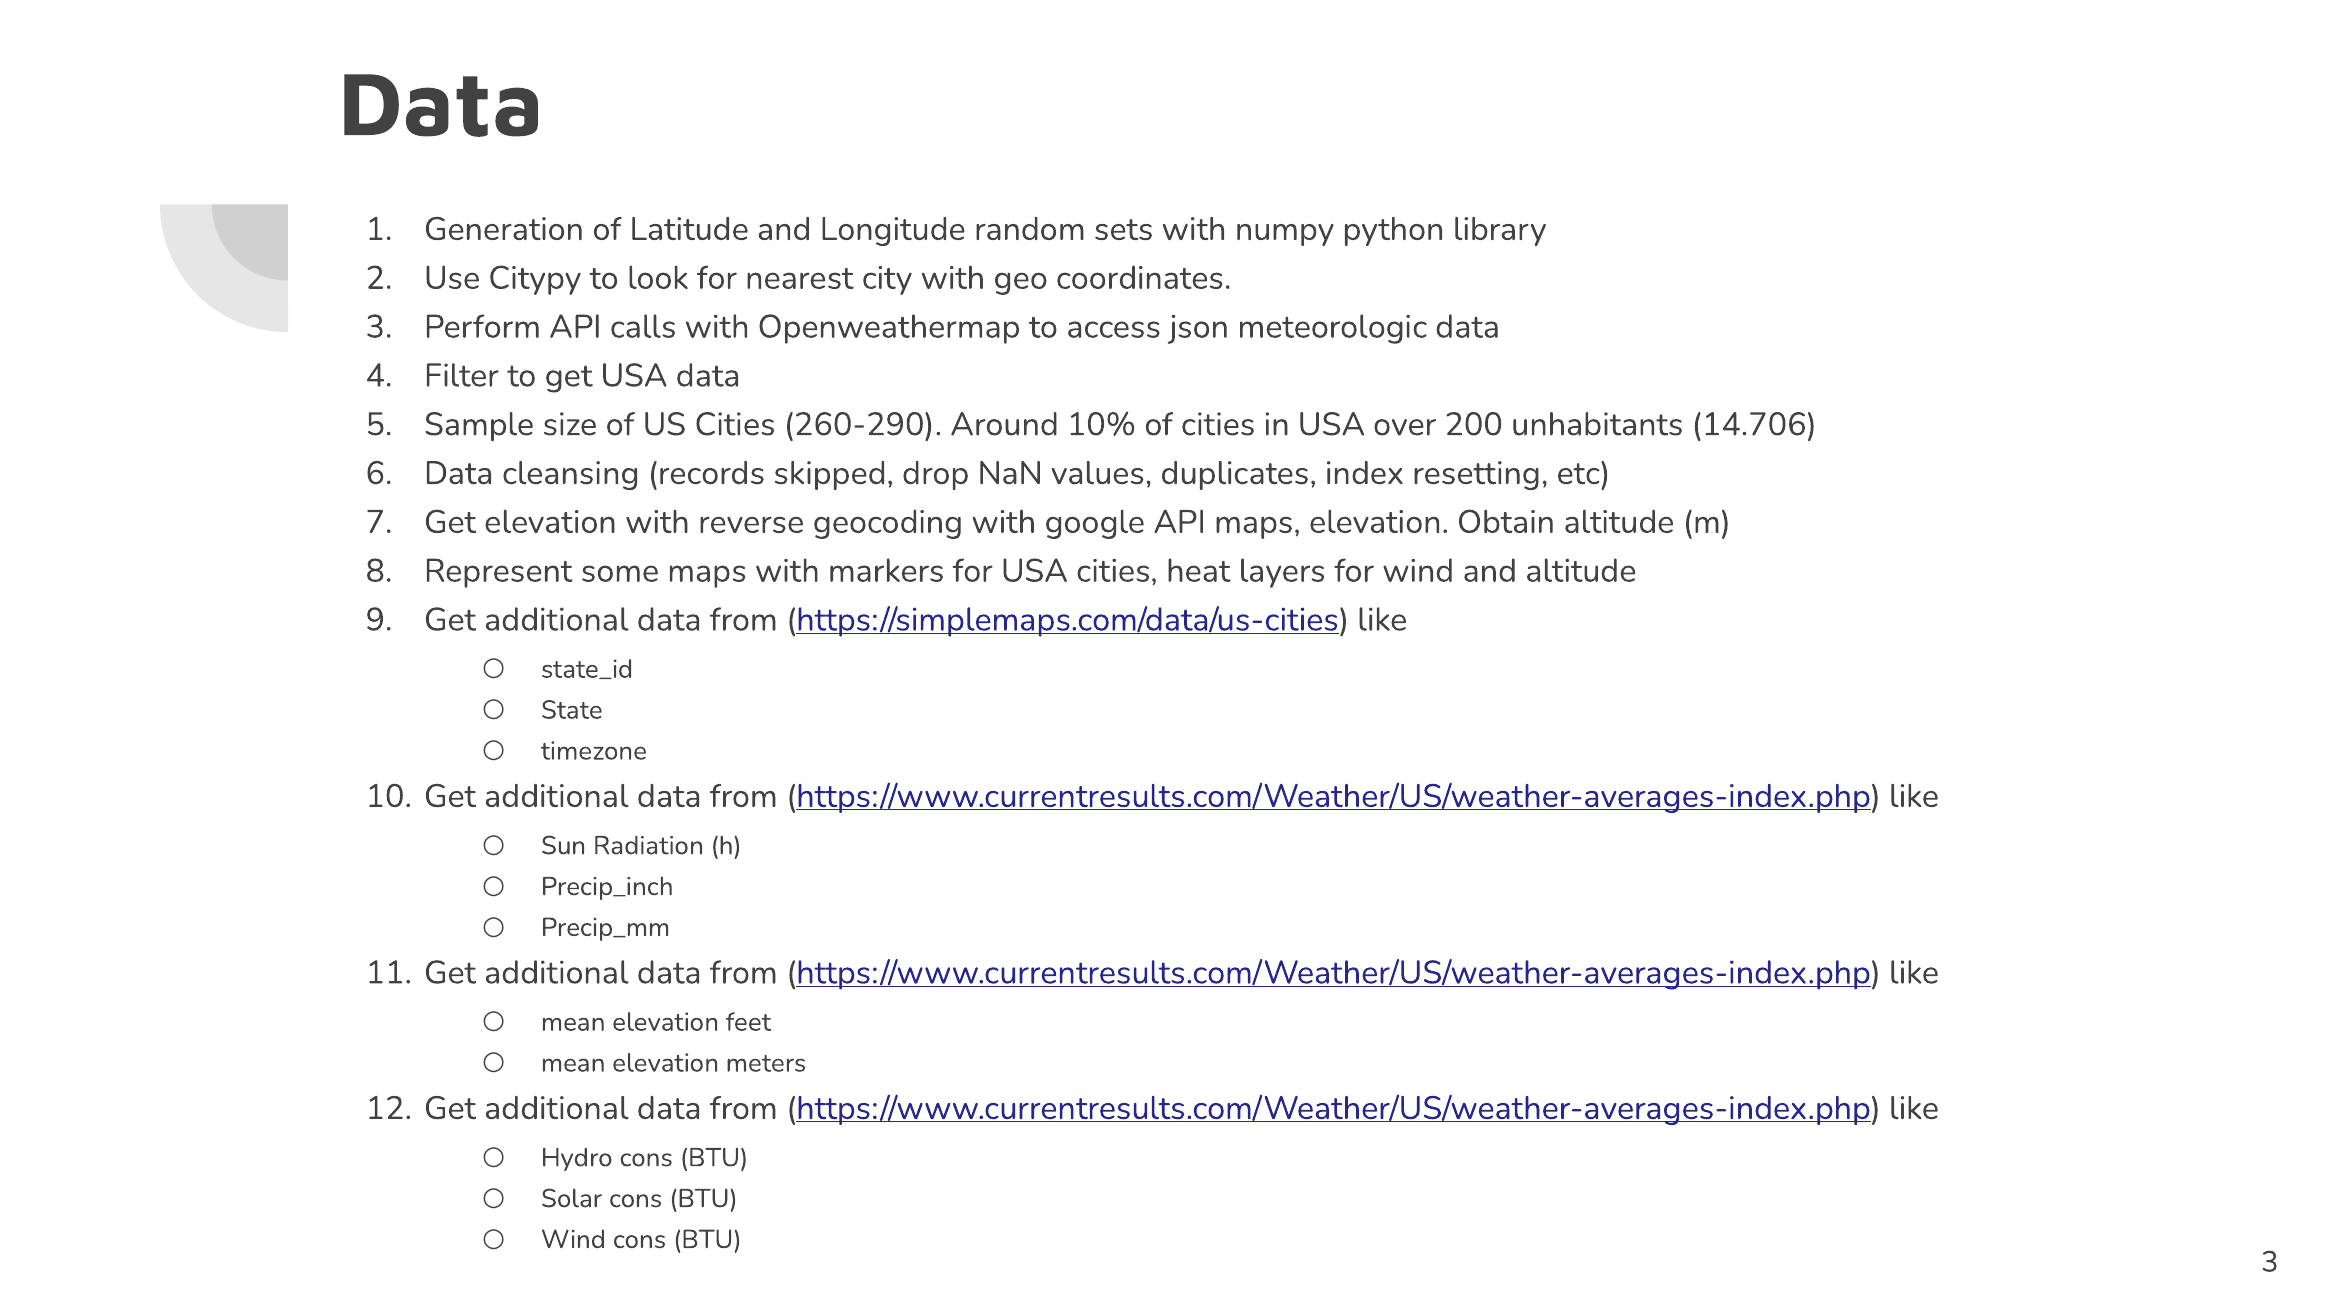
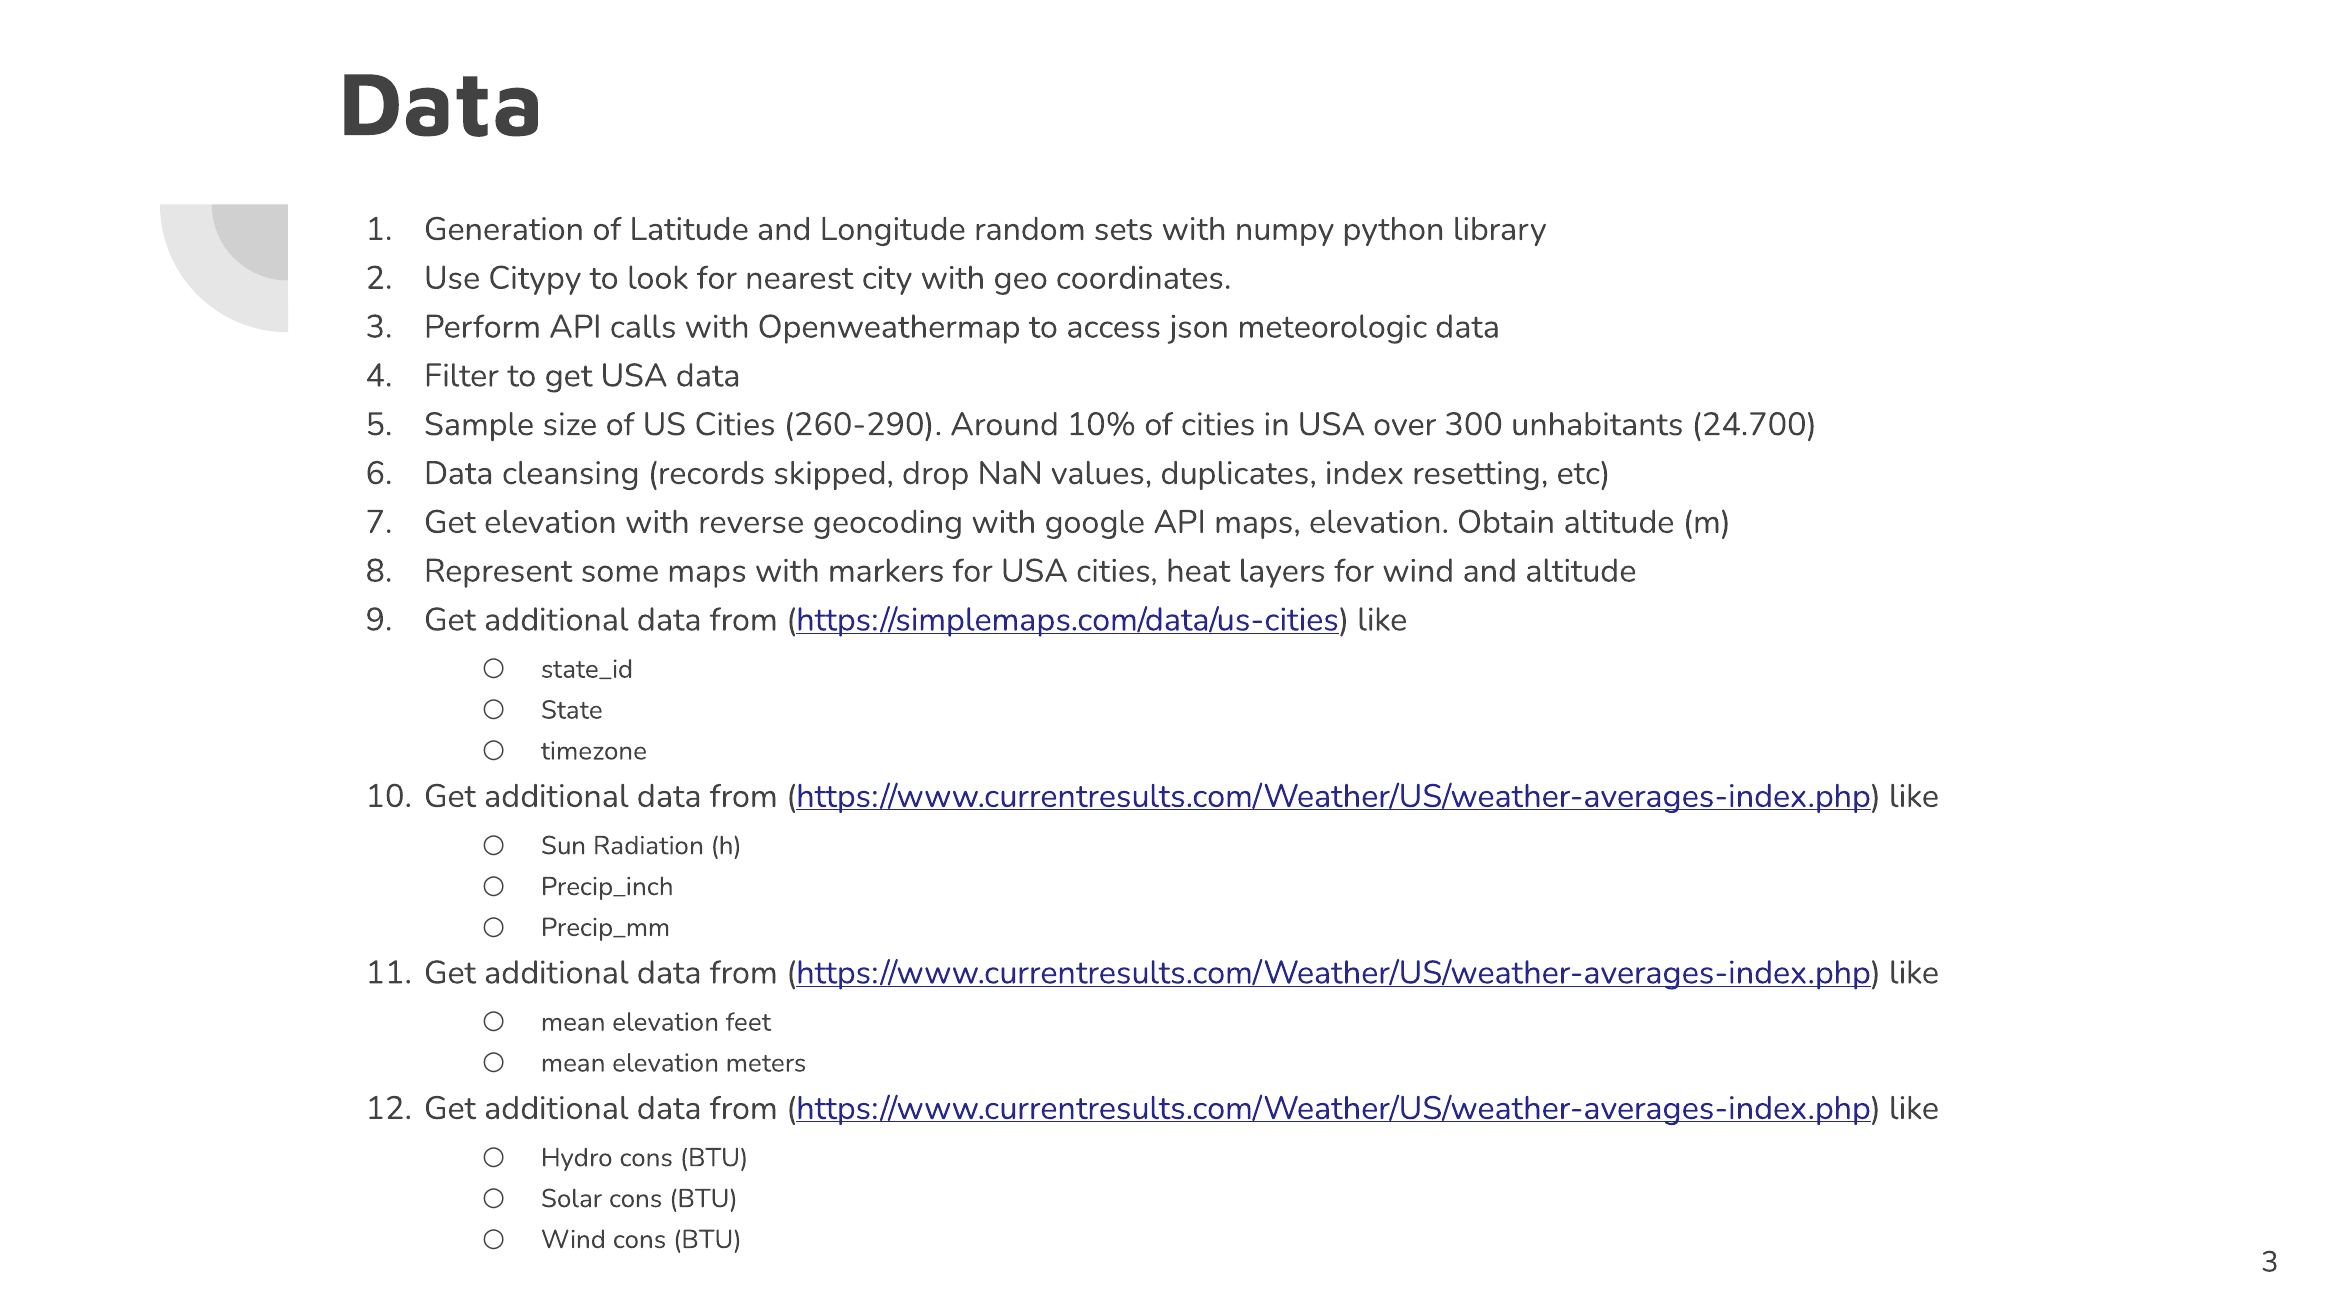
200: 200 -> 300
14.706: 14.706 -> 24.700
